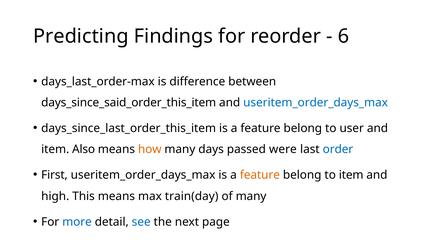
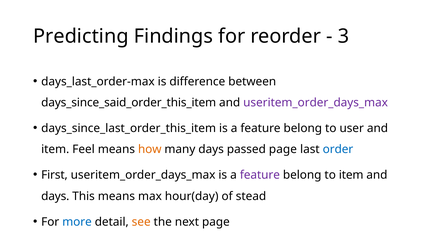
6: 6 -> 3
useritem_order_days_max at (316, 103) colour: blue -> purple
Also: Also -> Feel
passed were: were -> page
feature at (260, 175) colour: orange -> purple
high at (55, 196): high -> days
train(day: train(day -> hour(day
of many: many -> stead
see colour: blue -> orange
